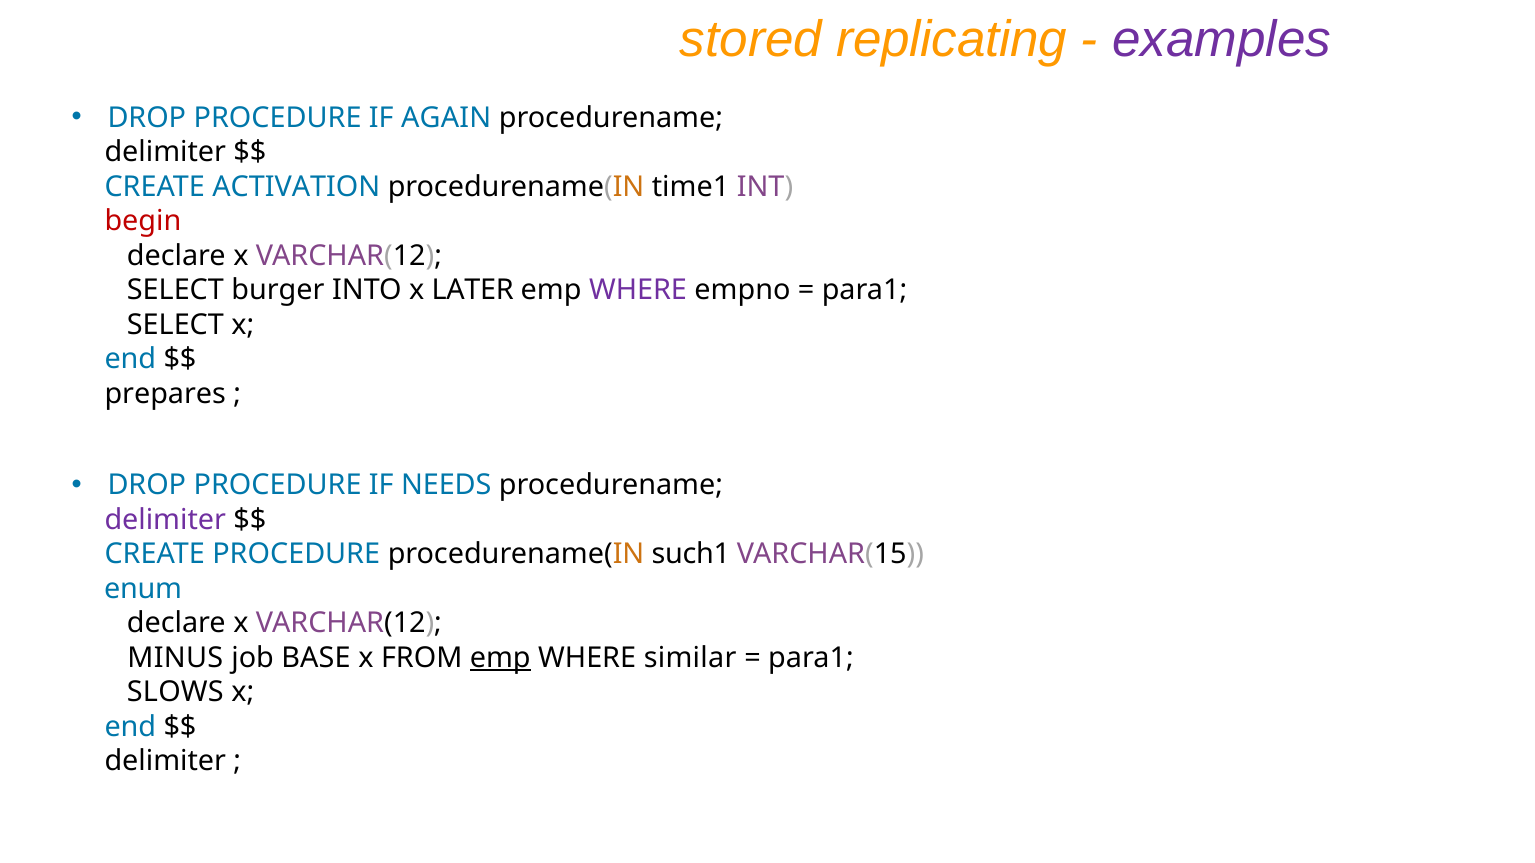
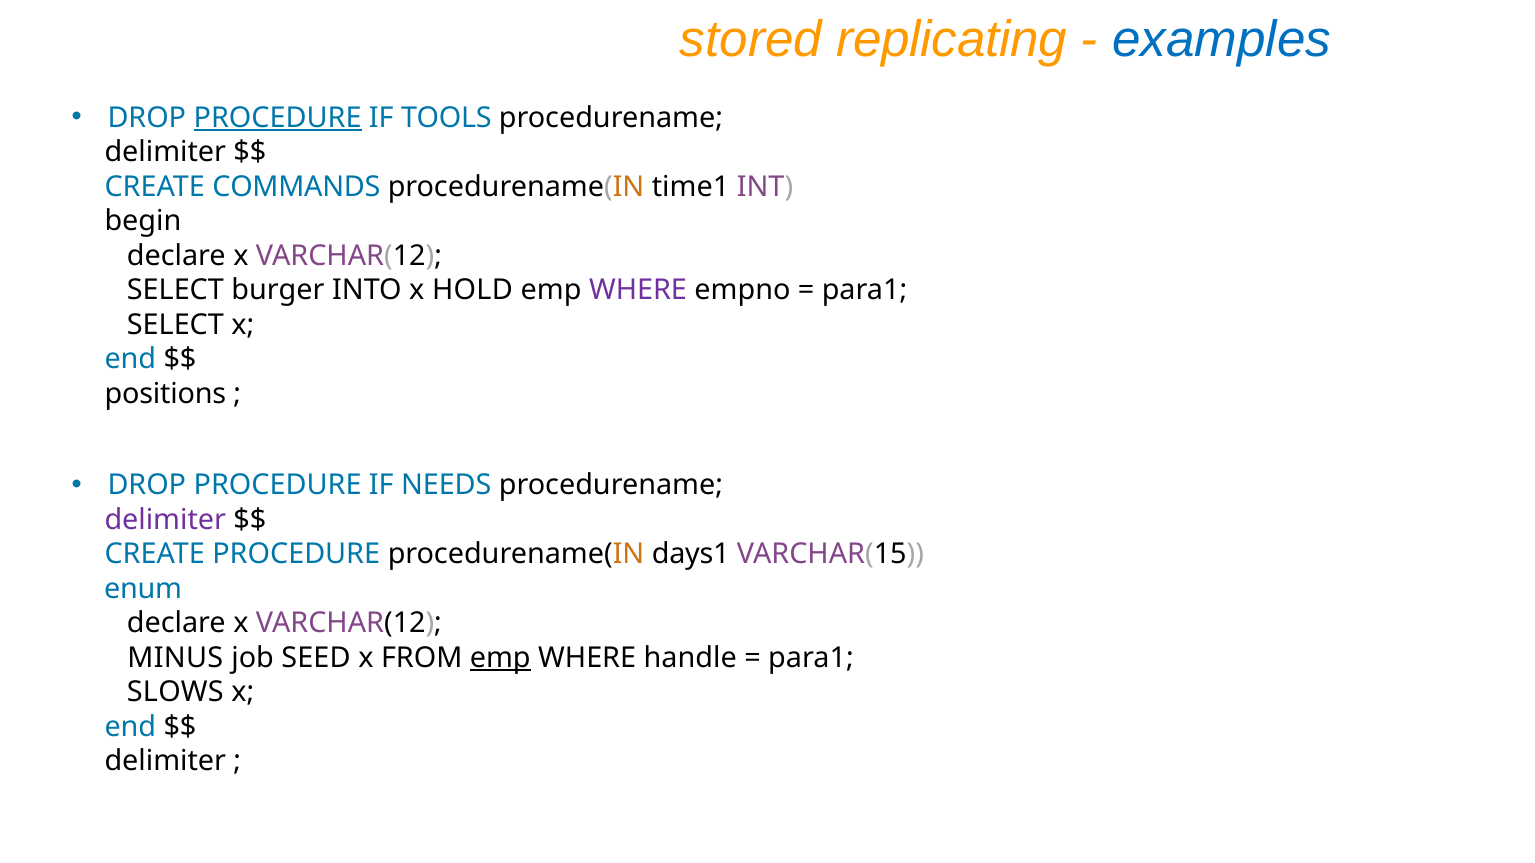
examples colour: purple -> blue
PROCEDURE at (278, 118) underline: none -> present
AGAIN: AGAIN -> TOOLS
ACTIVATION: ACTIVATION -> COMMANDS
begin colour: red -> black
LATER: LATER -> HOLD
prepares: prepares -> positions
such1: such1 -> days1
BASE: BASE -> SEED
similar: similar -> handle
